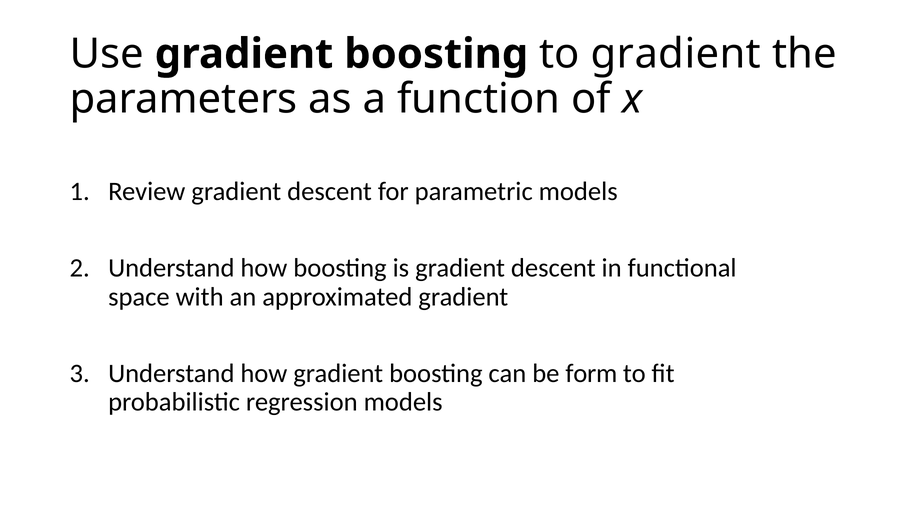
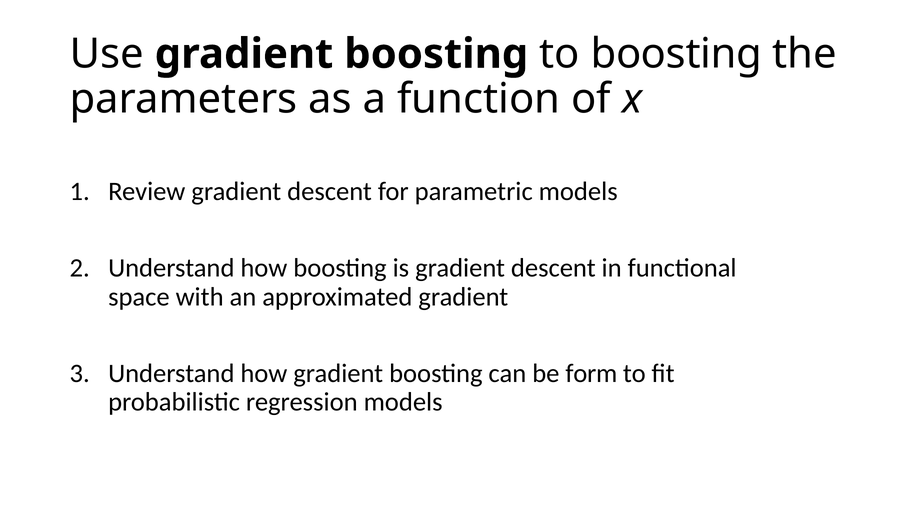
to gradient: gradient -> boosting
